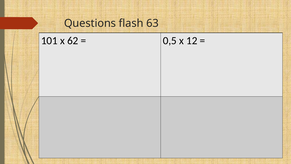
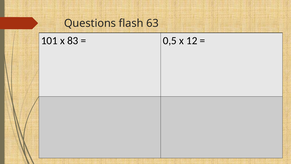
62: 62 -> 83
